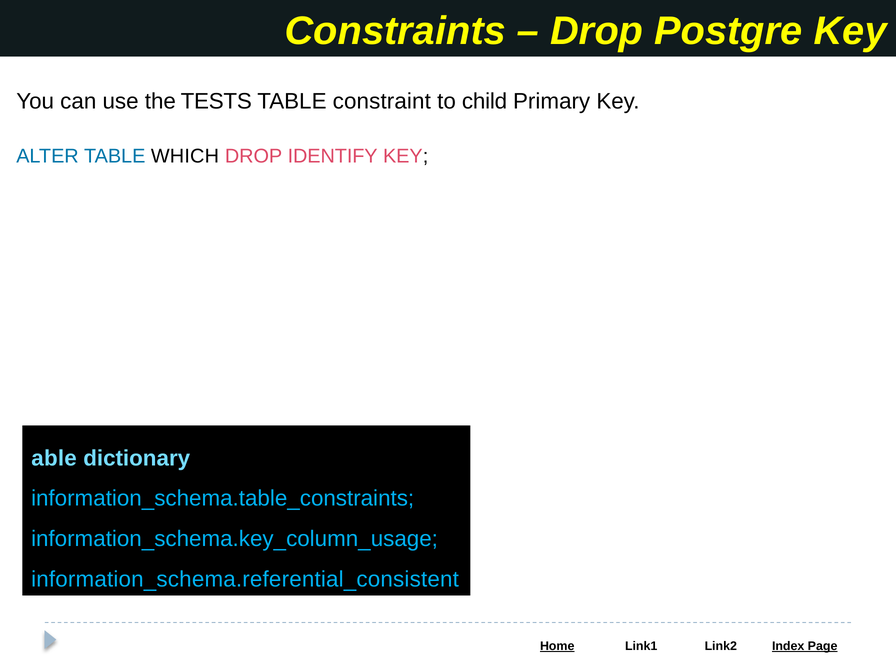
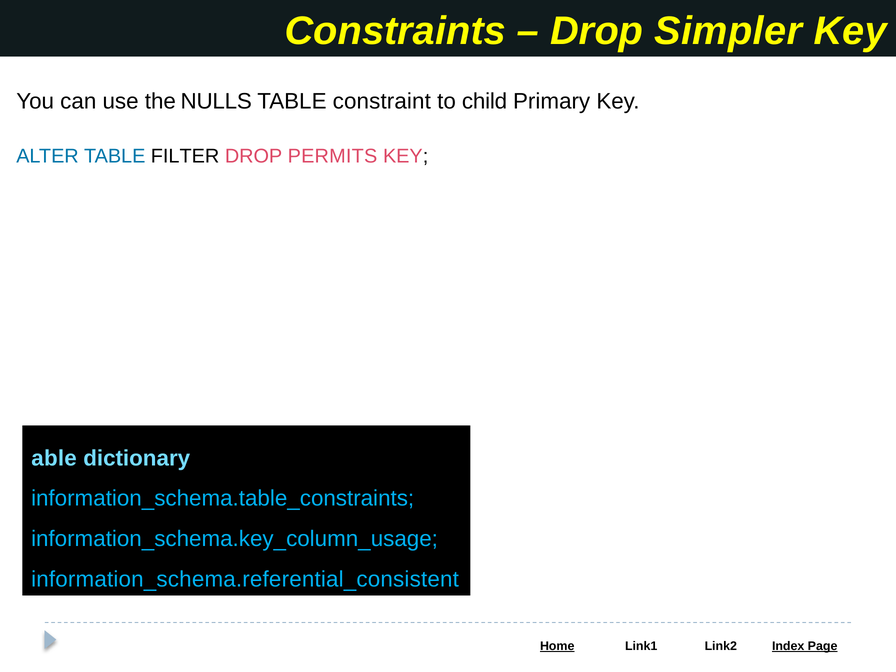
Postgre: Postgre -> Simpler
TESTS: TESTS -> NULLS
WHICH: WHICH -> FILTER
IDENTIFY: IDENTIFY -> PERMITS
